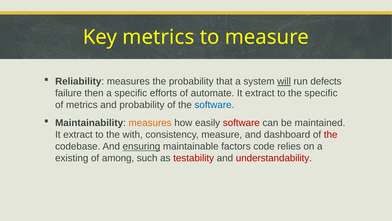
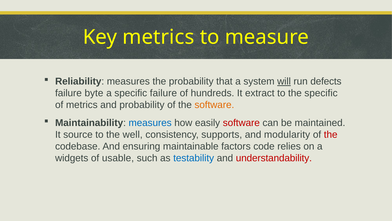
then: then -> byte
specific efforts: efforts -> failure
automate: automate -> hundreds
software at (214, 105) colour: blue -> orange
measures at (150, 123) colour: orange -> blue
extract at (78, 134): extract -> source
with: with -> well
consistency measure: measure -> supports
dashboard: dashboard -> modularity
ensuring underline: present -> none
existing: existing -> widgets
among: among -> usable
testability colour: red -> blue
